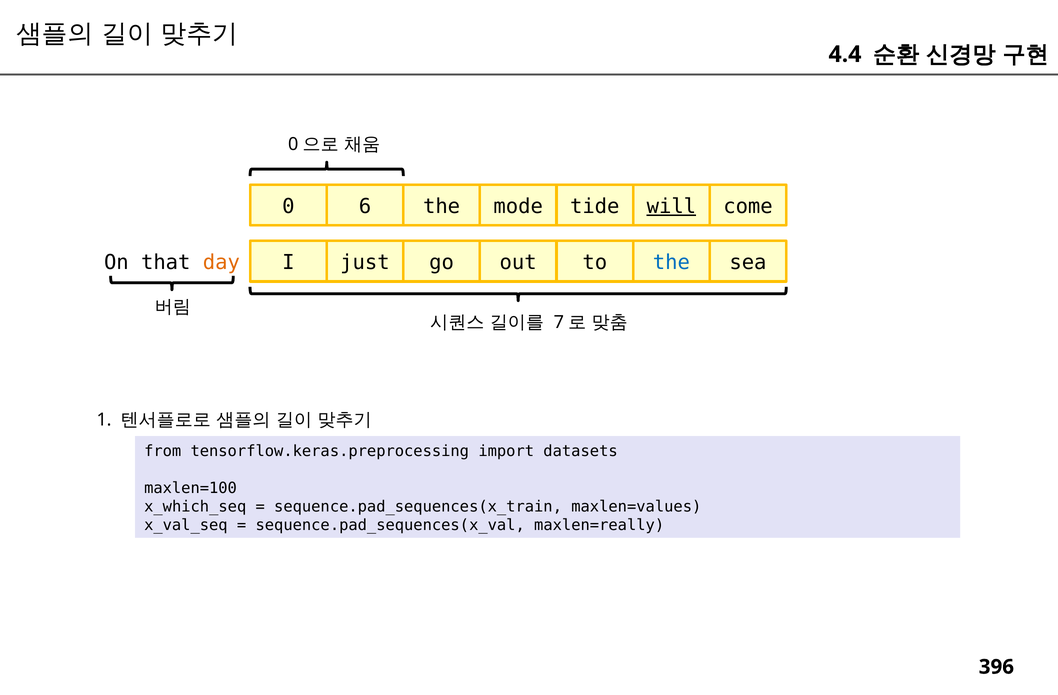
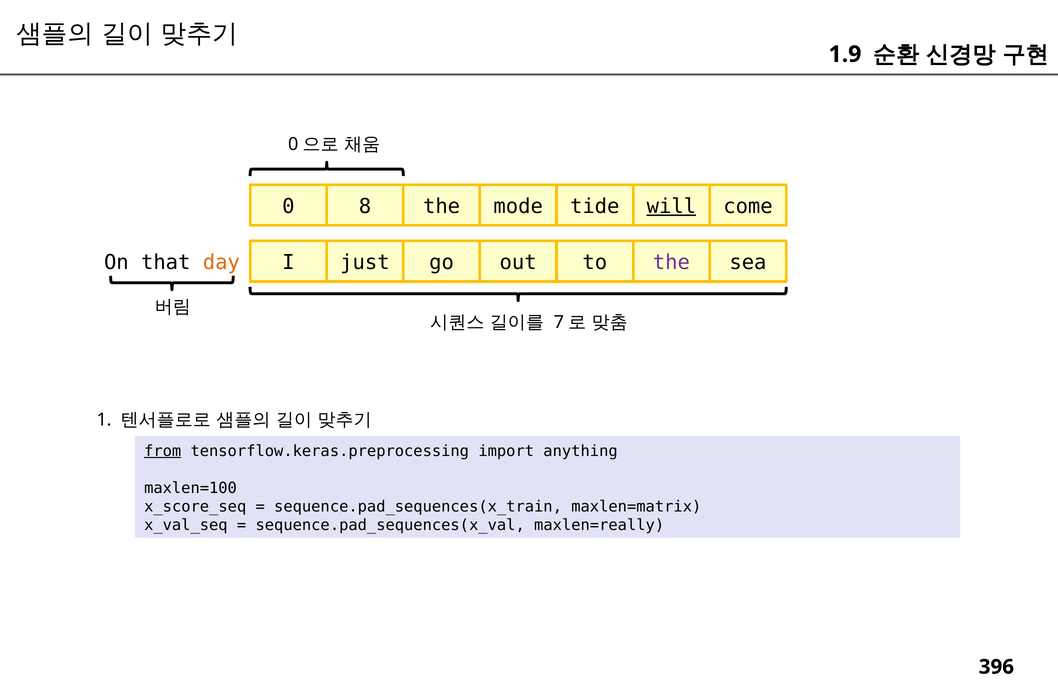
4.4: 4.4 -> 1.9
6: 6 -> 8
the at (671, 263) colour: blue -> purple
from underline: none -> present
datasets: datasets -> anything
x_which_seq: x_which_seq -> x_score_seq
maxlen=values: maxlen=values -> maxlen=matrix
